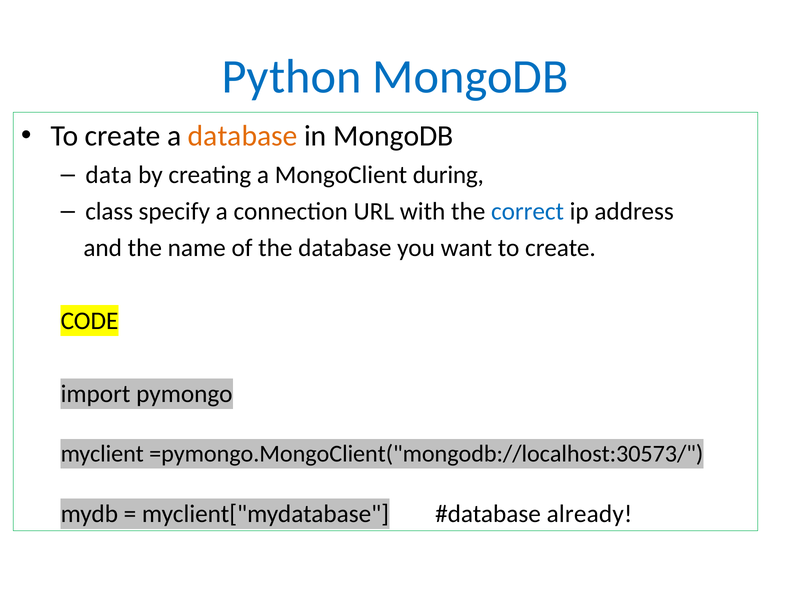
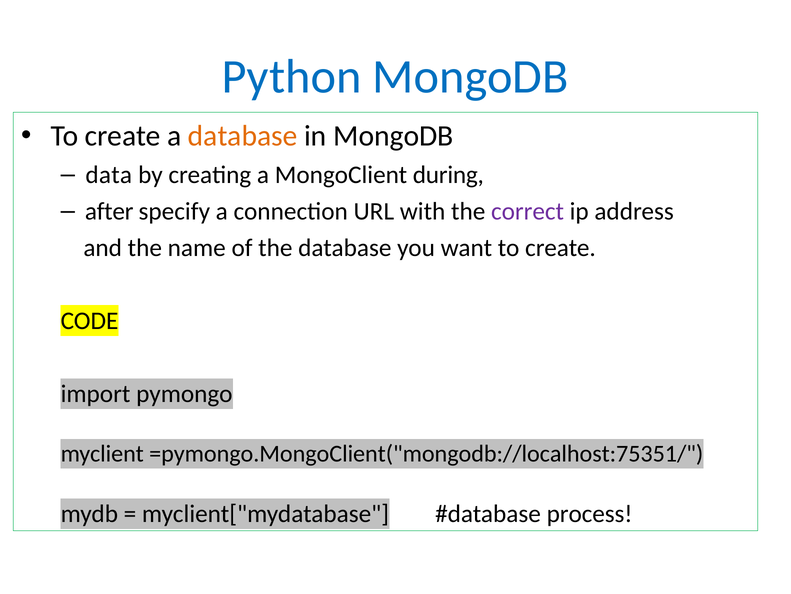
class: class -> after
correct colour: blue -> purple
=pymongo.MongoClient("mongodb://localhost:30573/: =pymongo.MongoClient("mongodb://localhost:30573/ -> =pymongo.MongoClient("mongodb://localhost:75351/
already: already -> process
